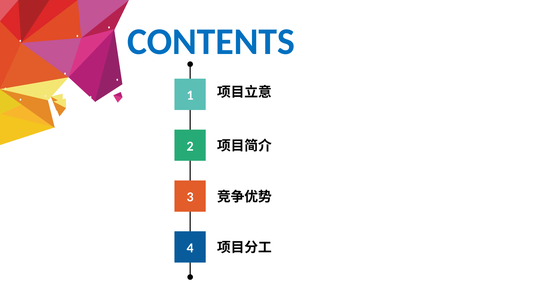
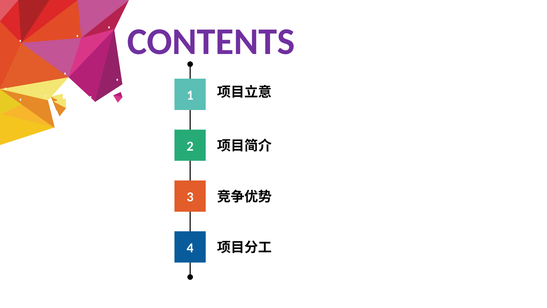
CONTENTS colour: blue -> purple
